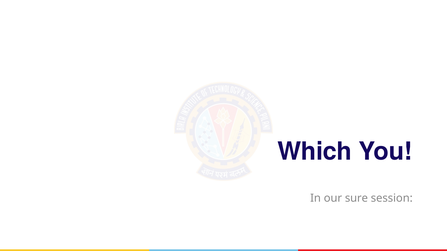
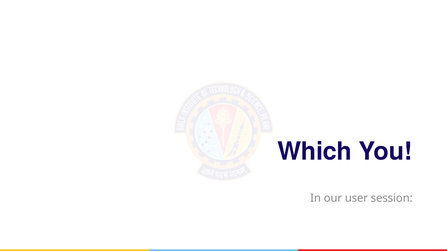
sure: sure -> user
